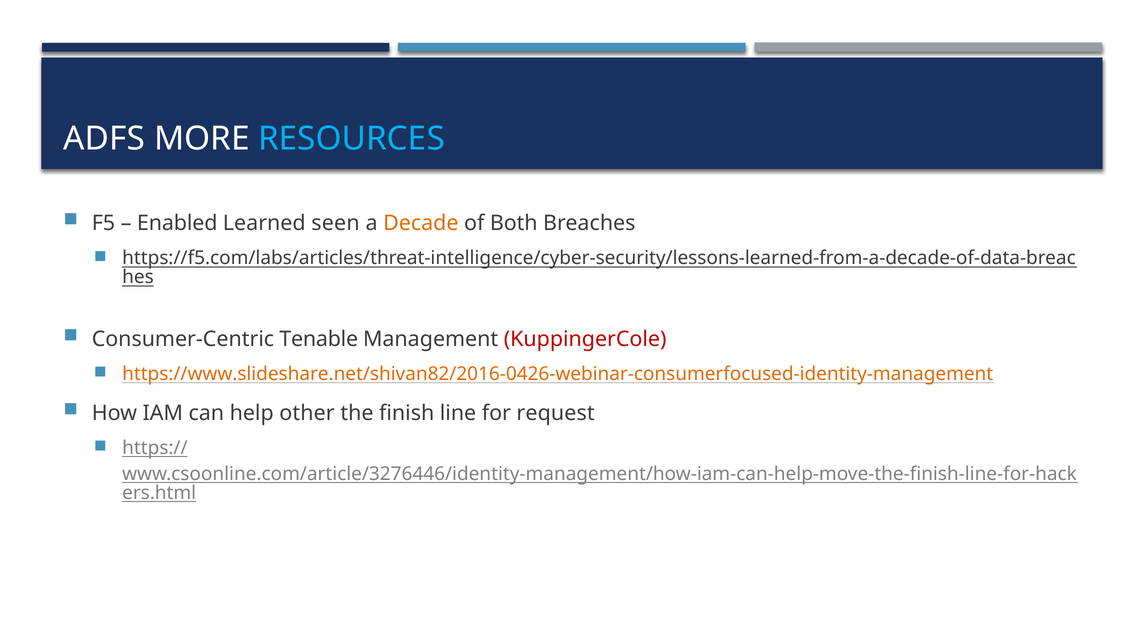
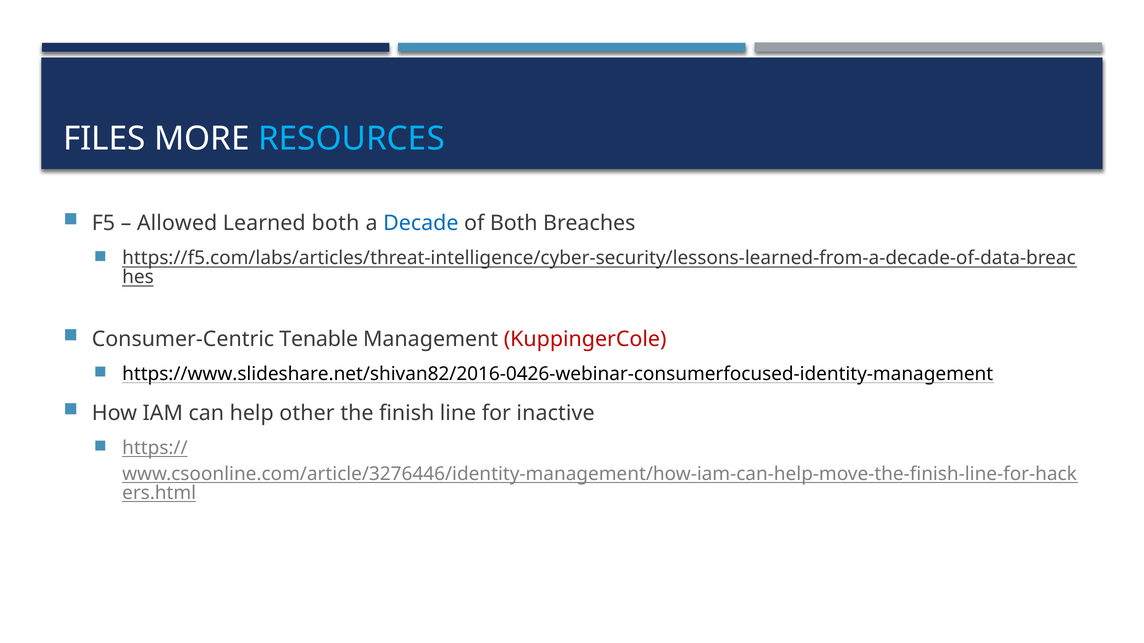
ADFS: ADFS -> FILES
Enabled: Enabled -> Allowed
Learned seen: seen -> both
Decade colour: orange -> blue
https://www.slideshare.net/shivan82/2016-0426-webinar-consumerfocused-identity-management colour: orange -> black
request: request -> inactive
